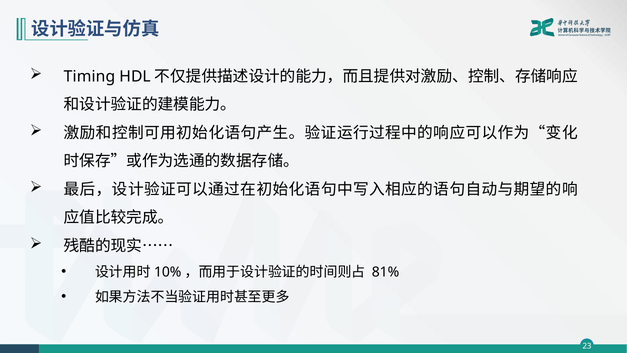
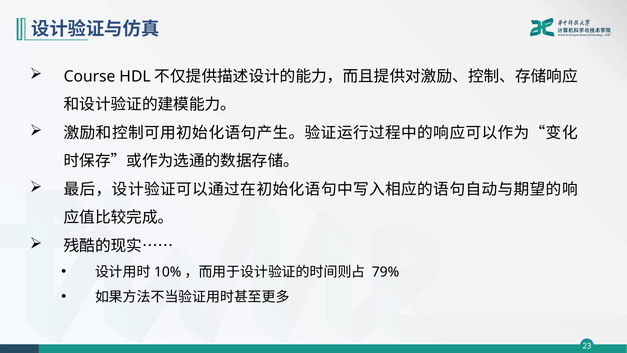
Timing: Timing -> Course
81%: 81% -> 79%
